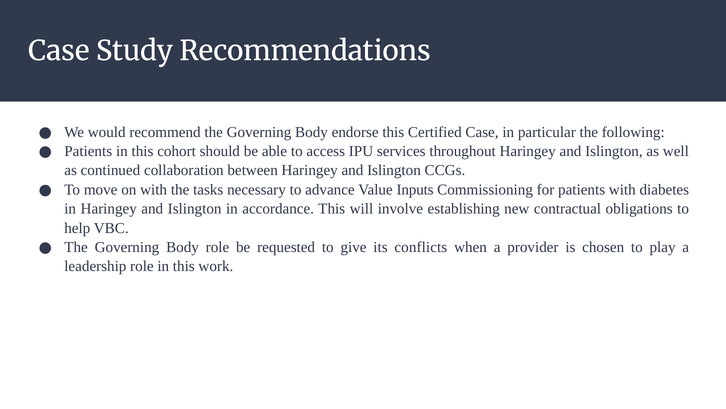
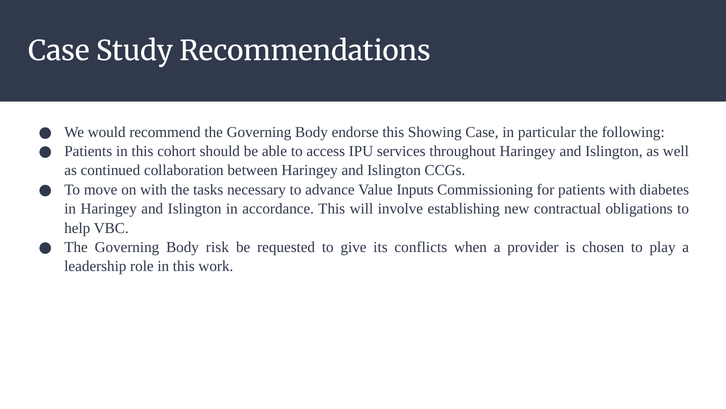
Certified: Certified -> Showing
Body role: role -> risk
